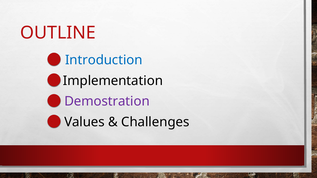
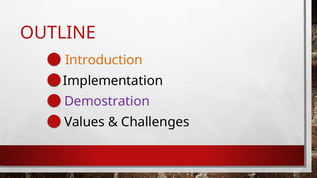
Introduction colour: blue -> orange
